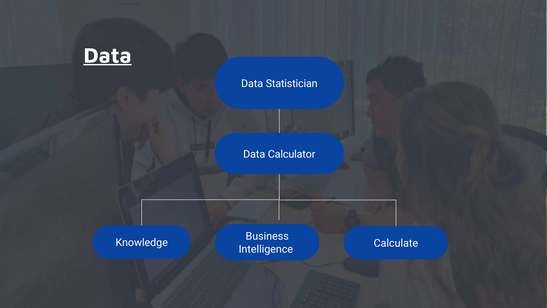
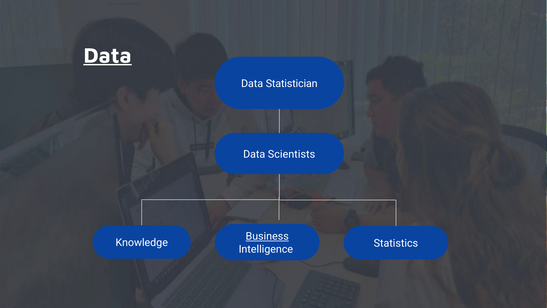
Calculator: Calculator -> Scientists
Business underline: none -> present
Calculate: Calculate -> Statistics
